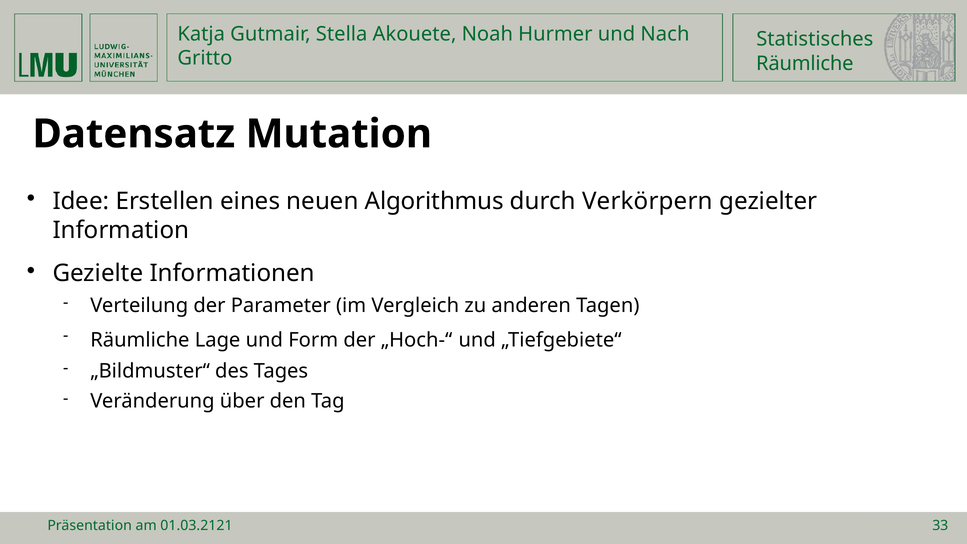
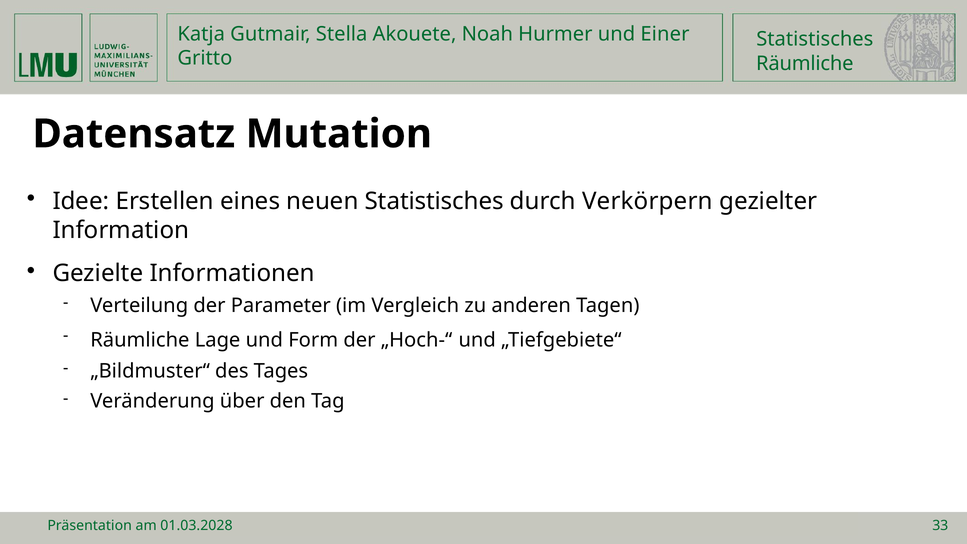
Nach: Nach -> Einer
neuen Algorithmus: Algorithmus -> Statistisches
01.03.2121: 01.03.2121 -> 01.03.2028
